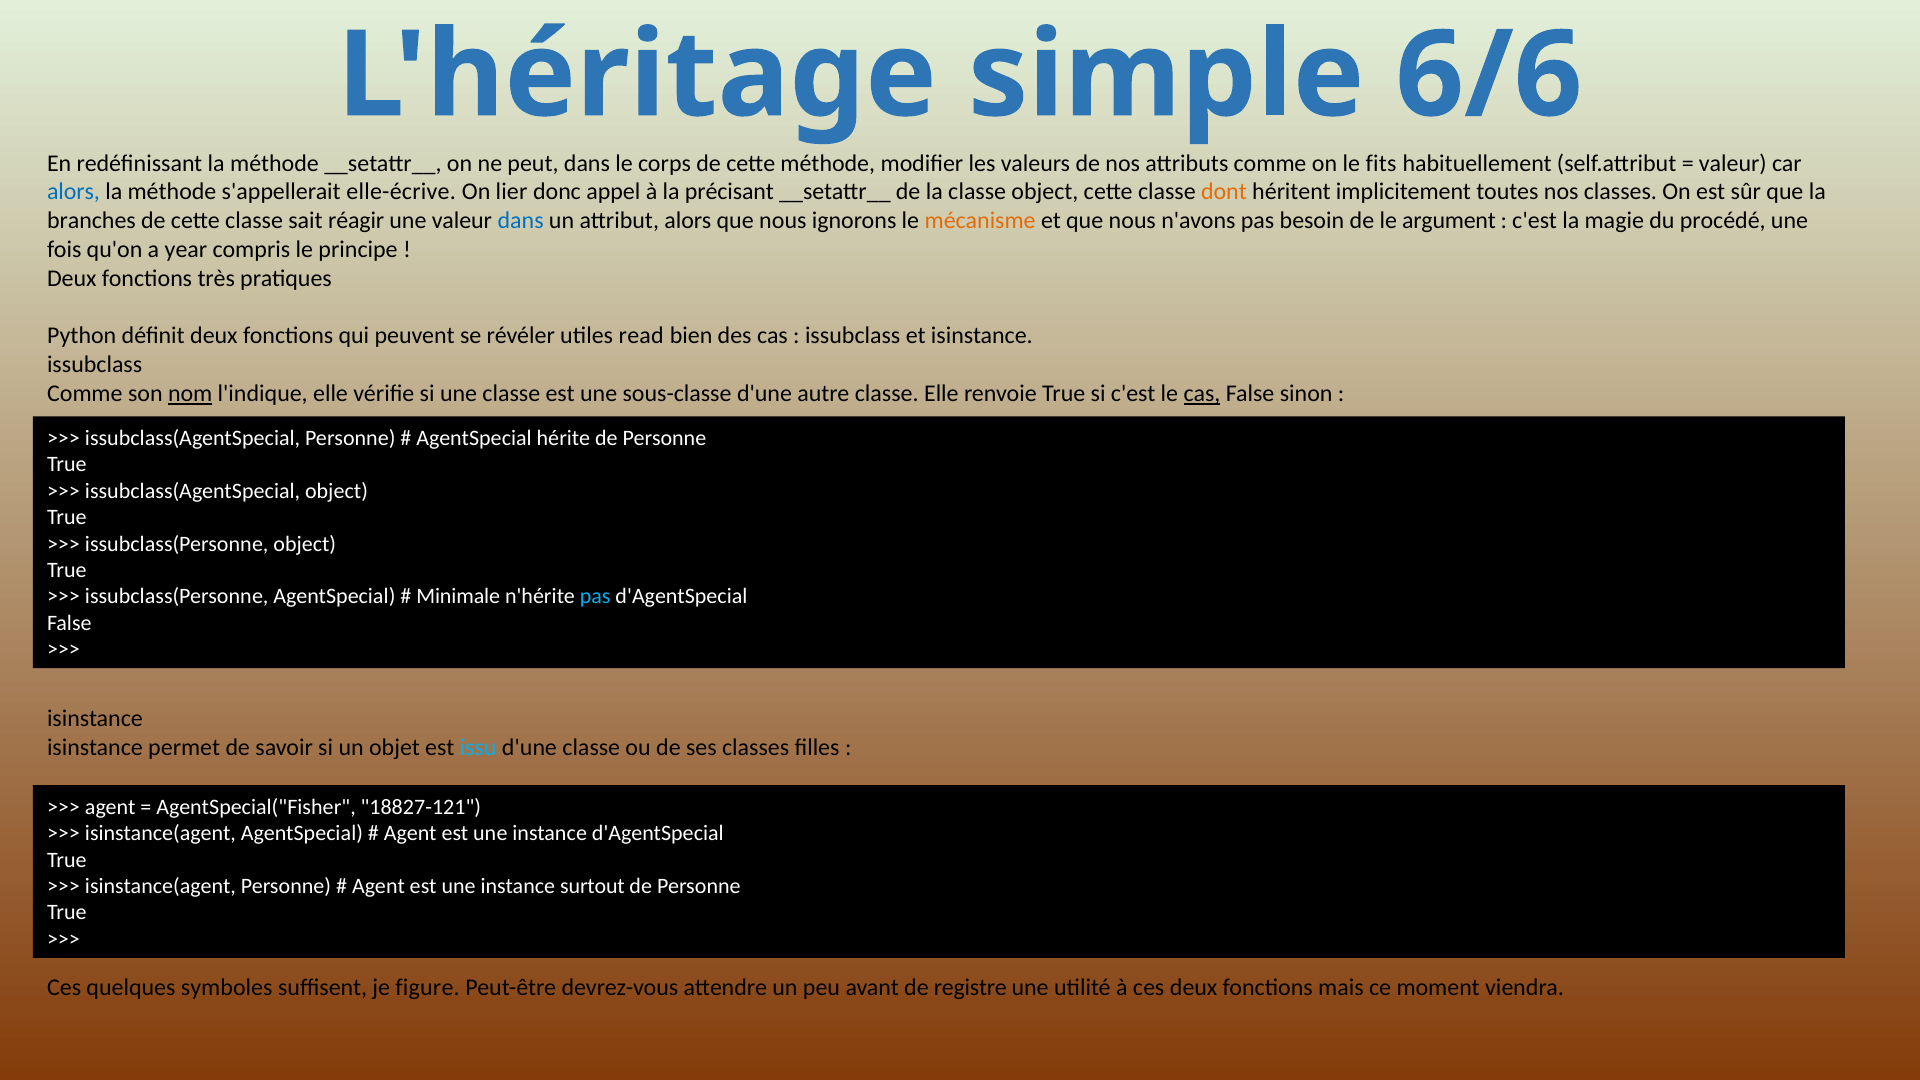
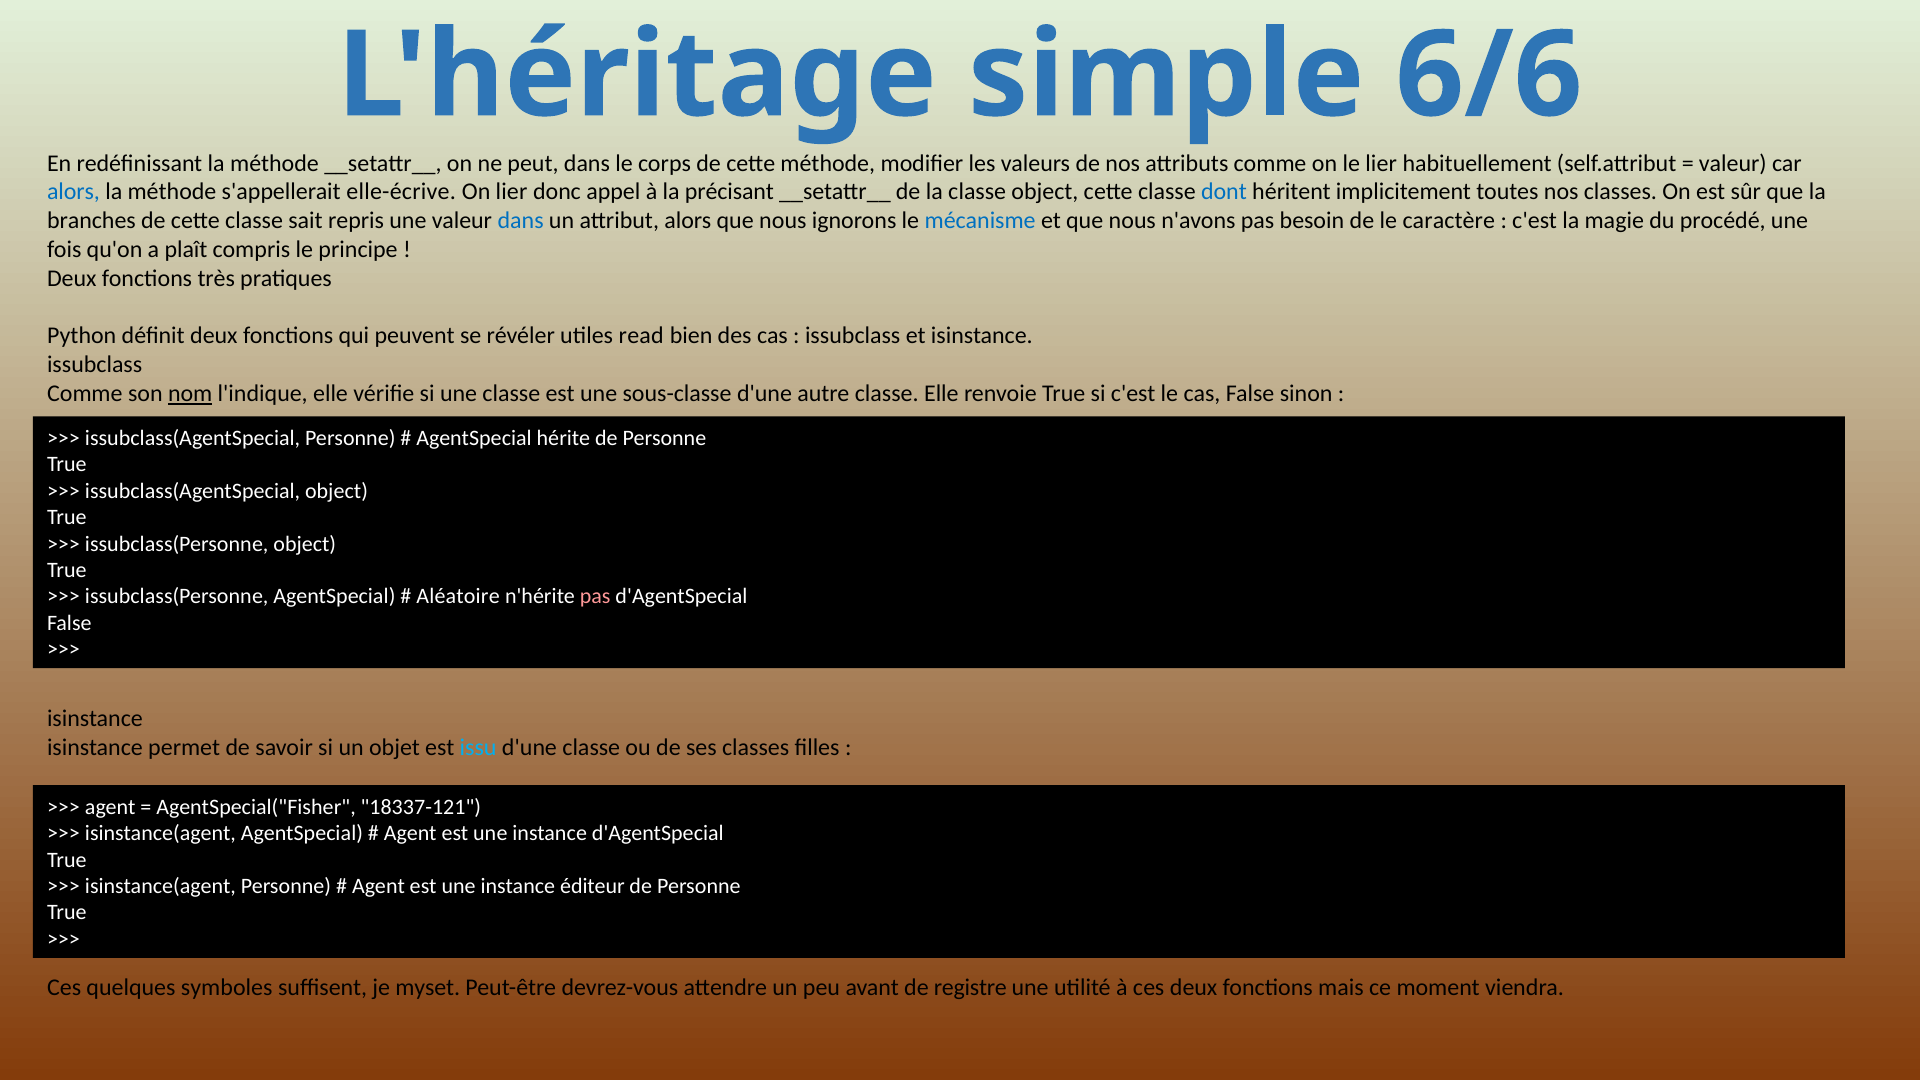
fits at (1381, 163): fits -> lier
dont colour: orange -> blue
réagir: réagir -> repris
mécanisme colour: orange -> blue
argument: argument -> caractère
year: year -> plaît
cas at (1202, 394) underline: present -> none
Minimale: Minimale -> Aléatoire
pas at (595, 597) colour: light blue -> pink
18827-121: 18827-121 -> 18337-121
surtout: surtout -> éditeur
figure: figure -> myset
